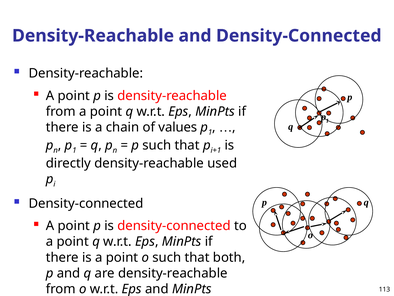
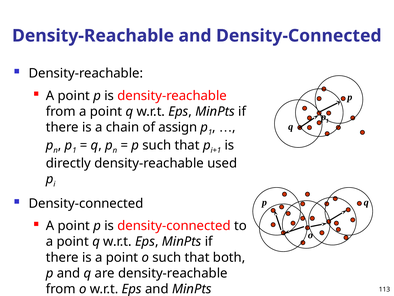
values: values -> assign
